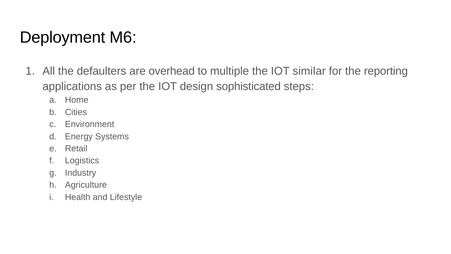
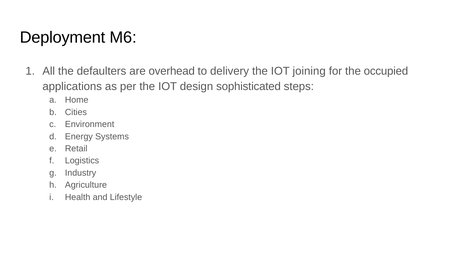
multiple: multiple -> delivery
similar: similar -> joining
reporting: reporting -> occupied
